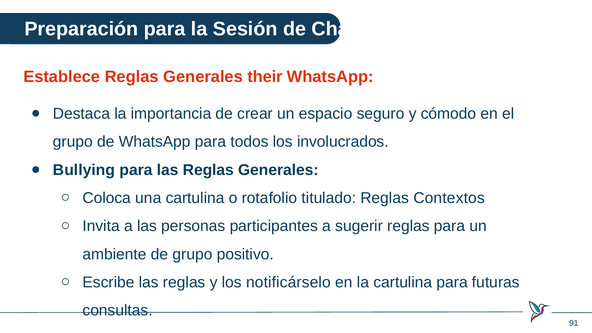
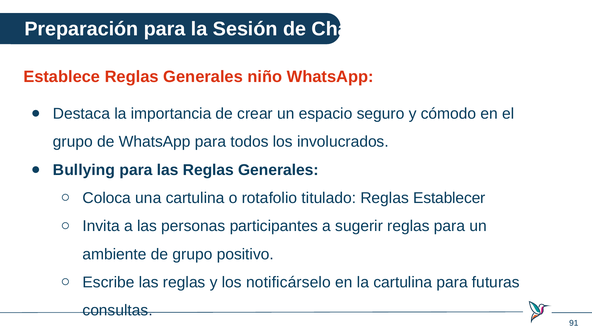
their: their -> niño
Contextos: Contextos -> Establecer
